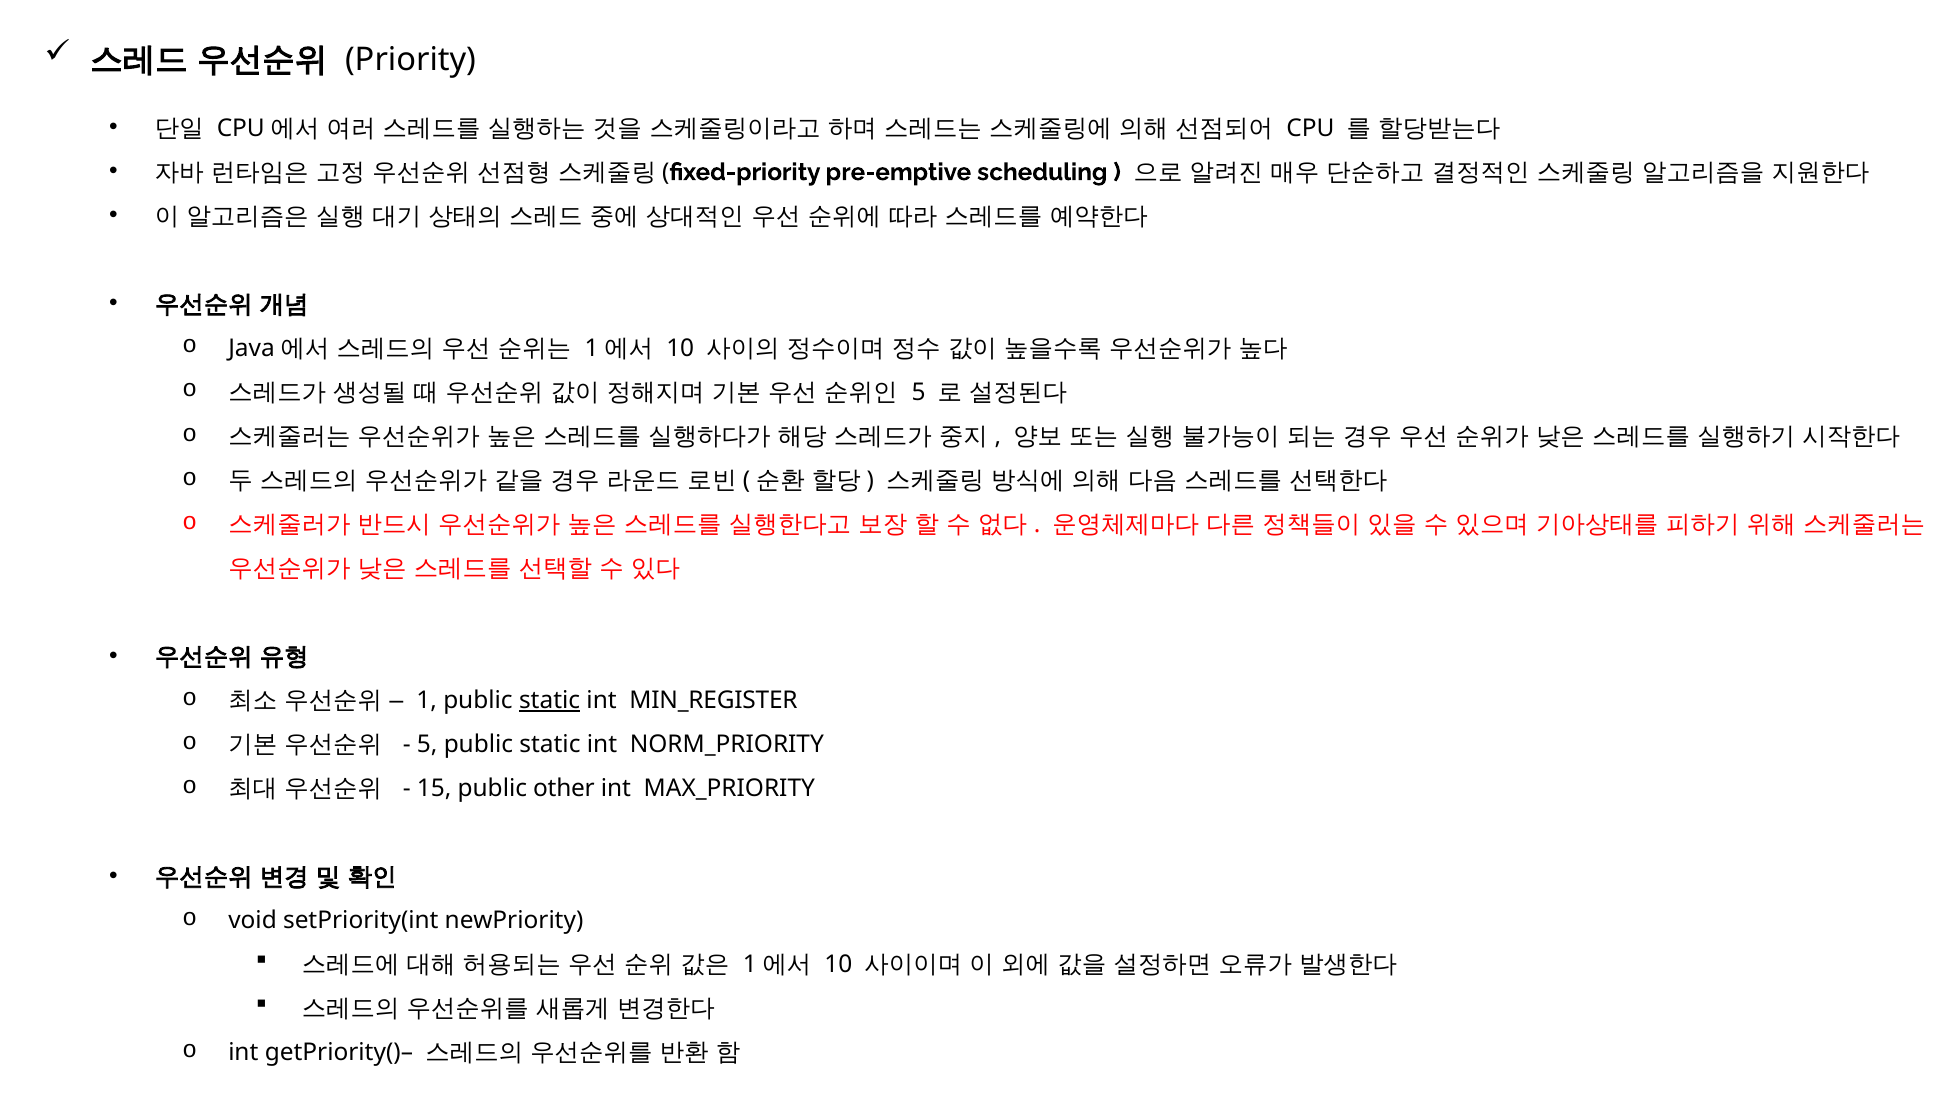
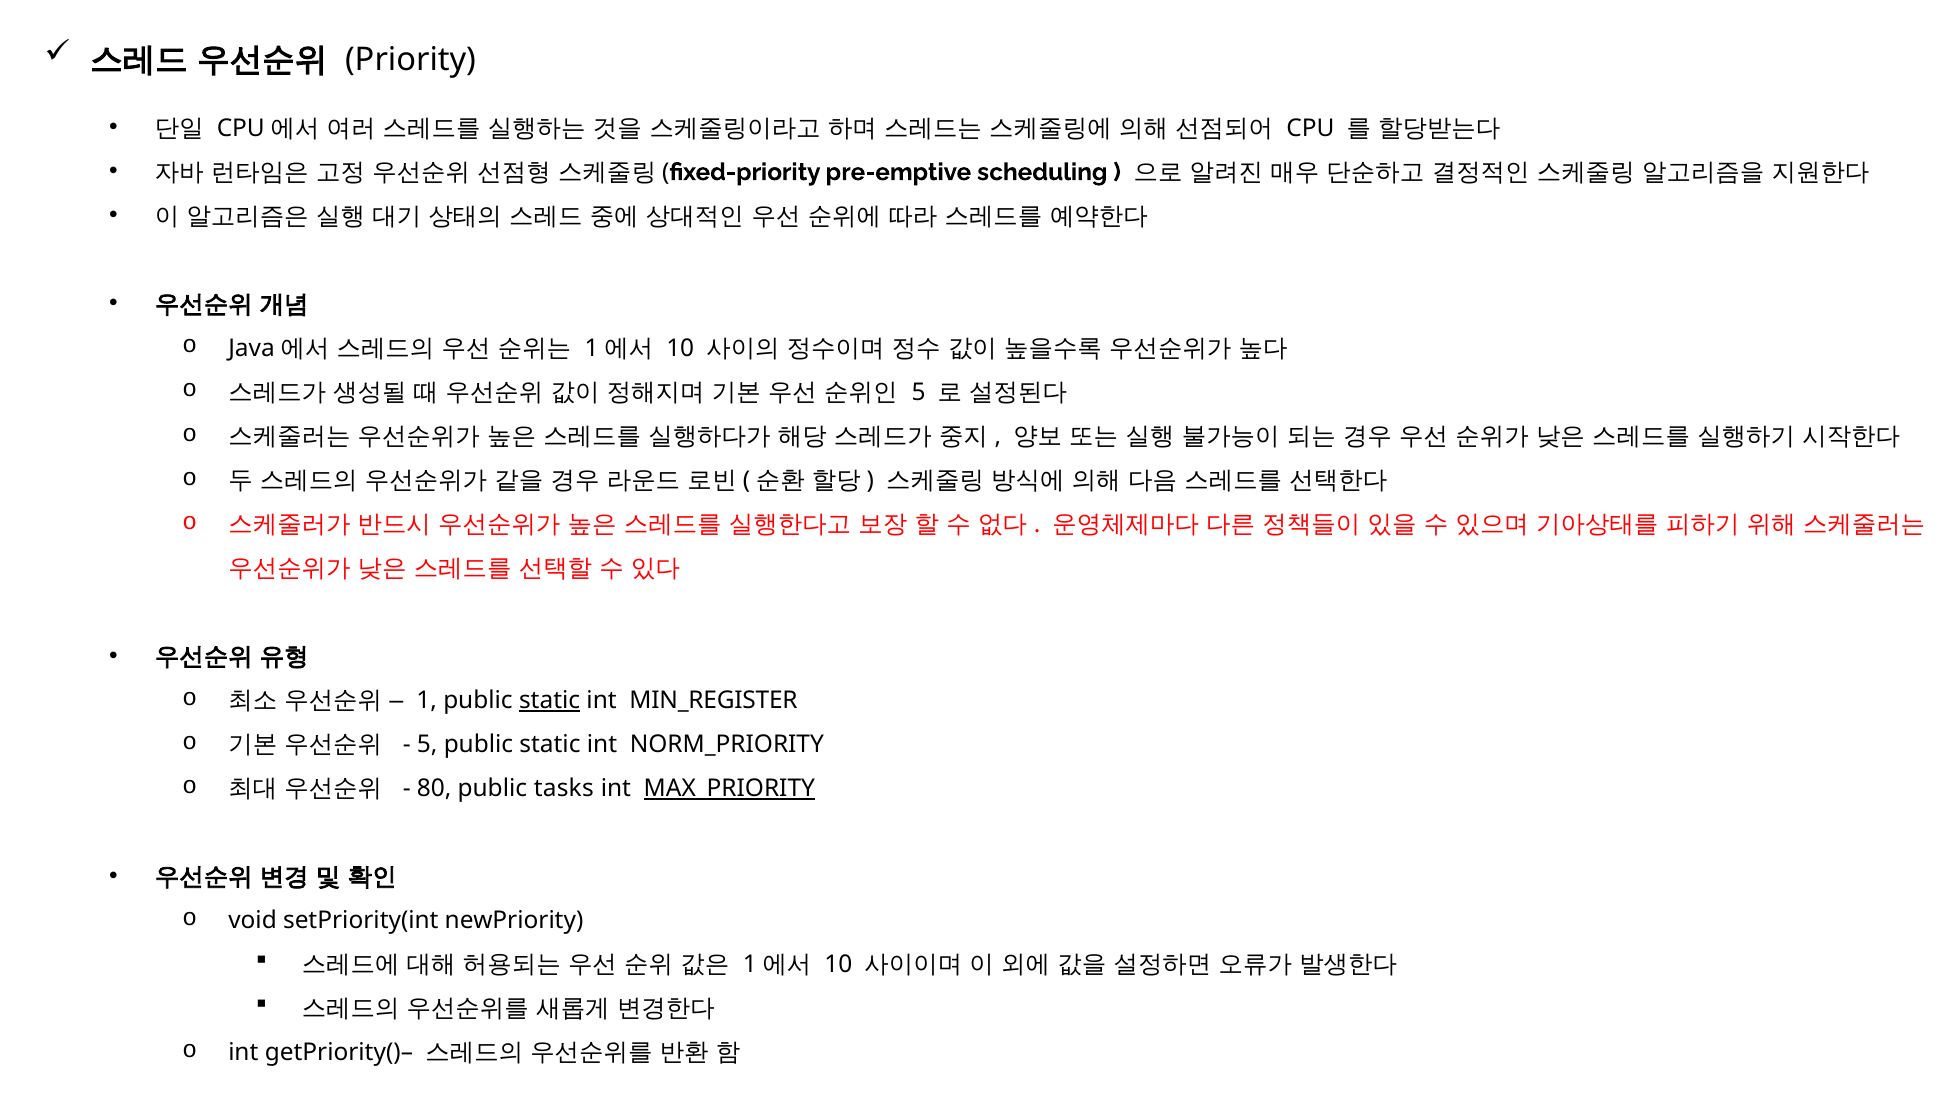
15: 15 -> 80
other: other -> tasks
MAX_PRIORITY underline: none -> present
